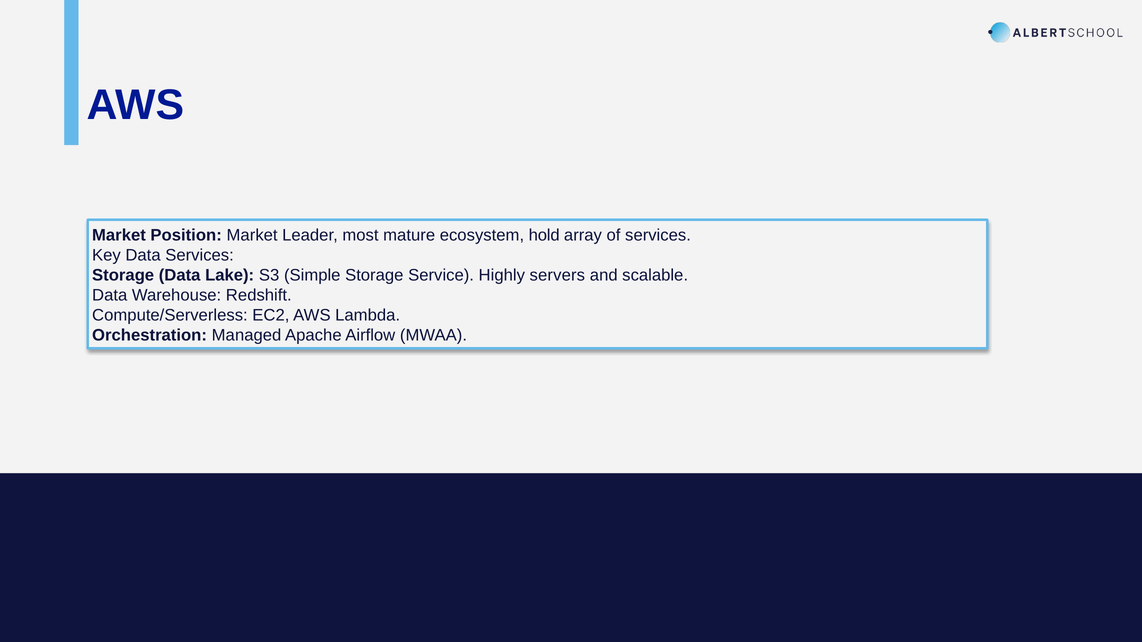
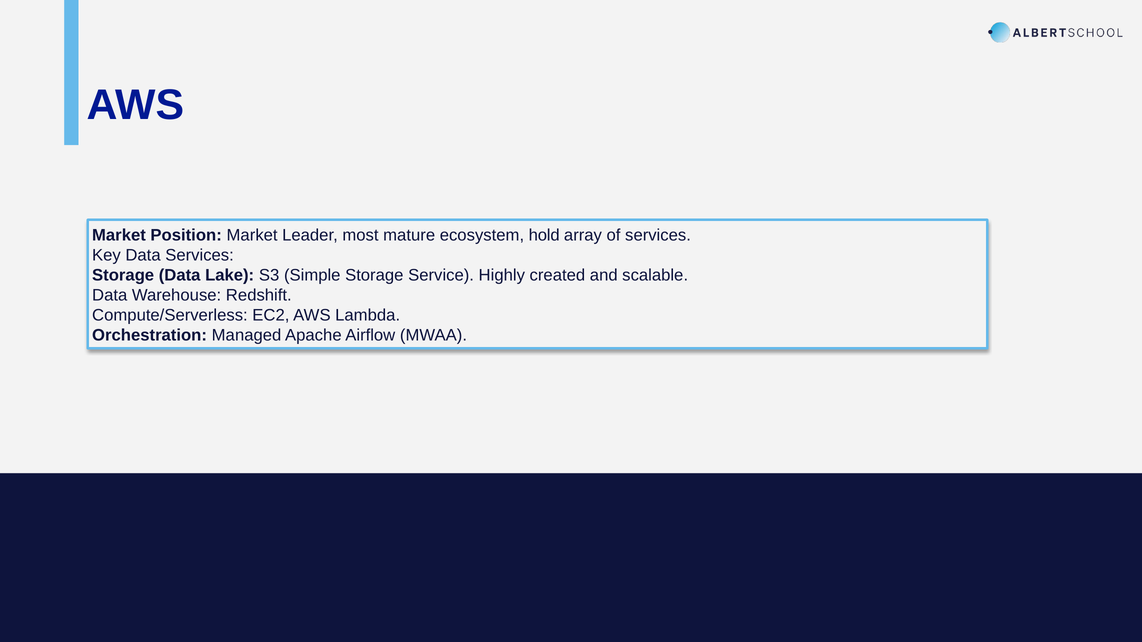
servers: servers -> created
